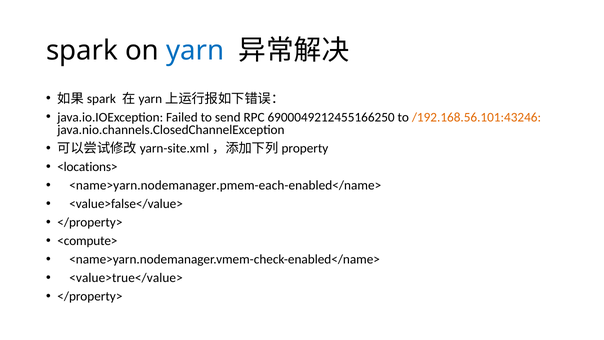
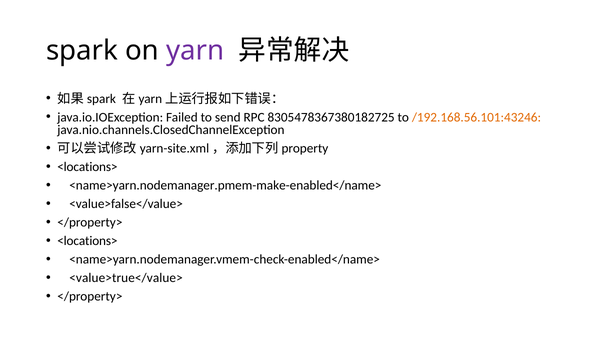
yarn colour: blue -> purple
6900049212455166250: 6900049212455166250 -> 8305478367380182725
<name>yarn.nodemanager.pmem-each-enabled</name>: <name>yarn.nodemanager.pmem-each-enabled</name> -> <name>yarn.nodemanager.pmem-make-enabled</name>
<compute> at (87, 241): <compute> -> <locations>
